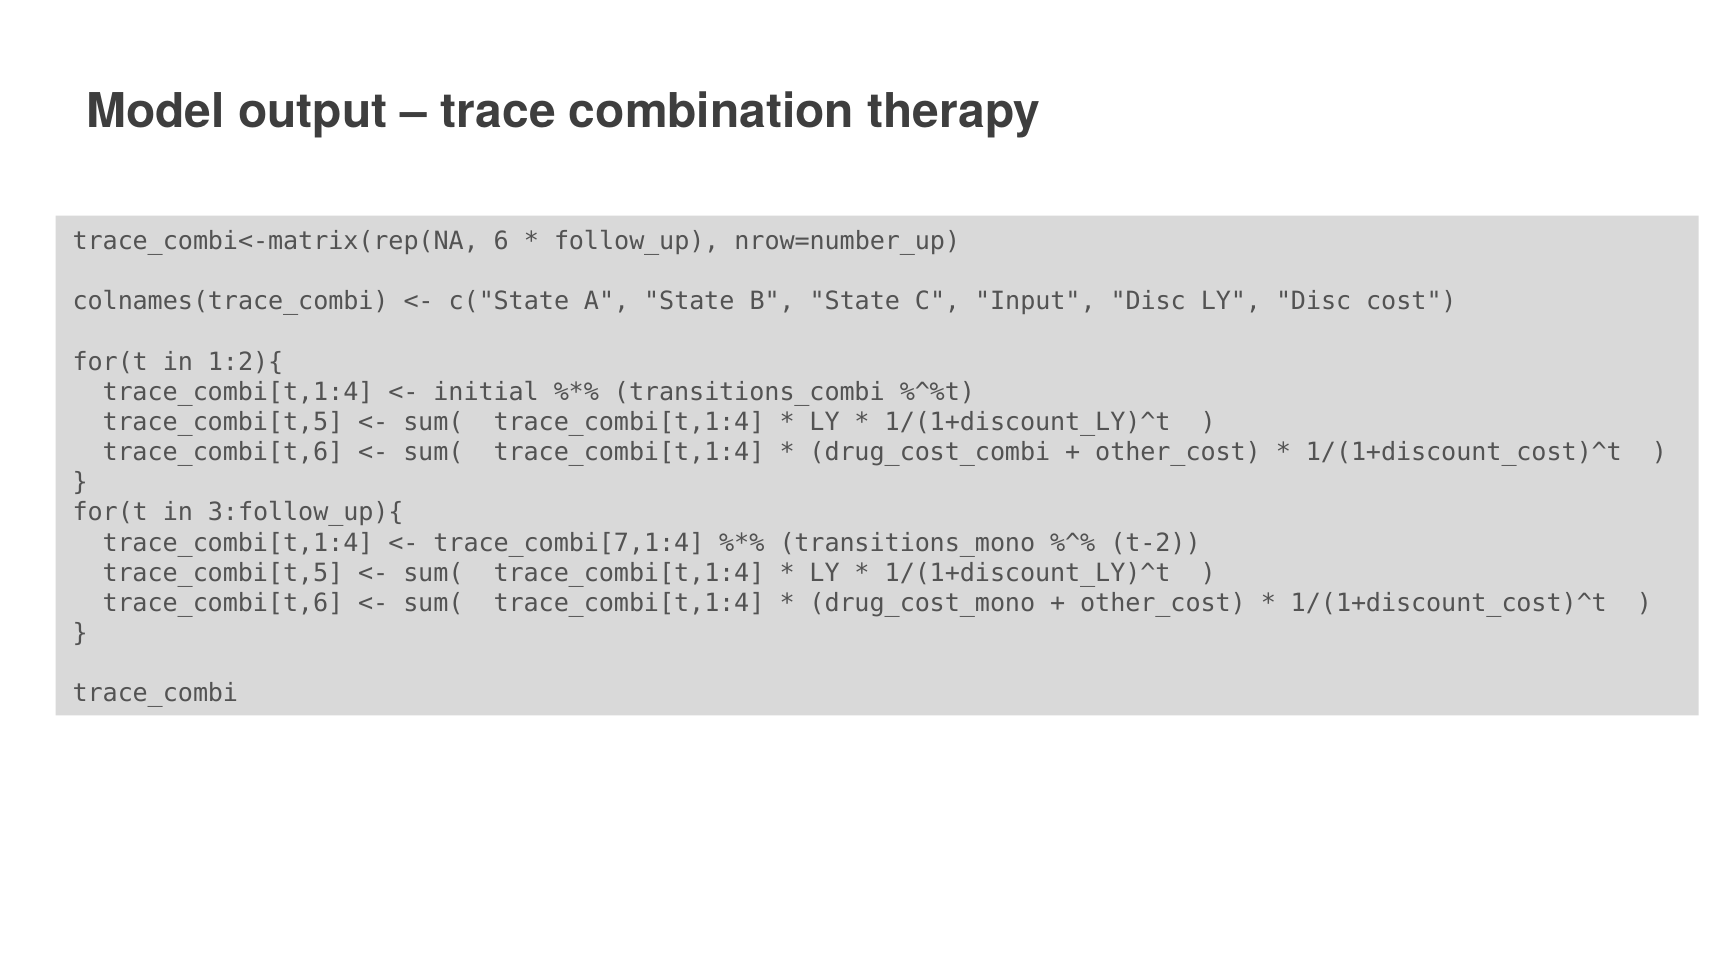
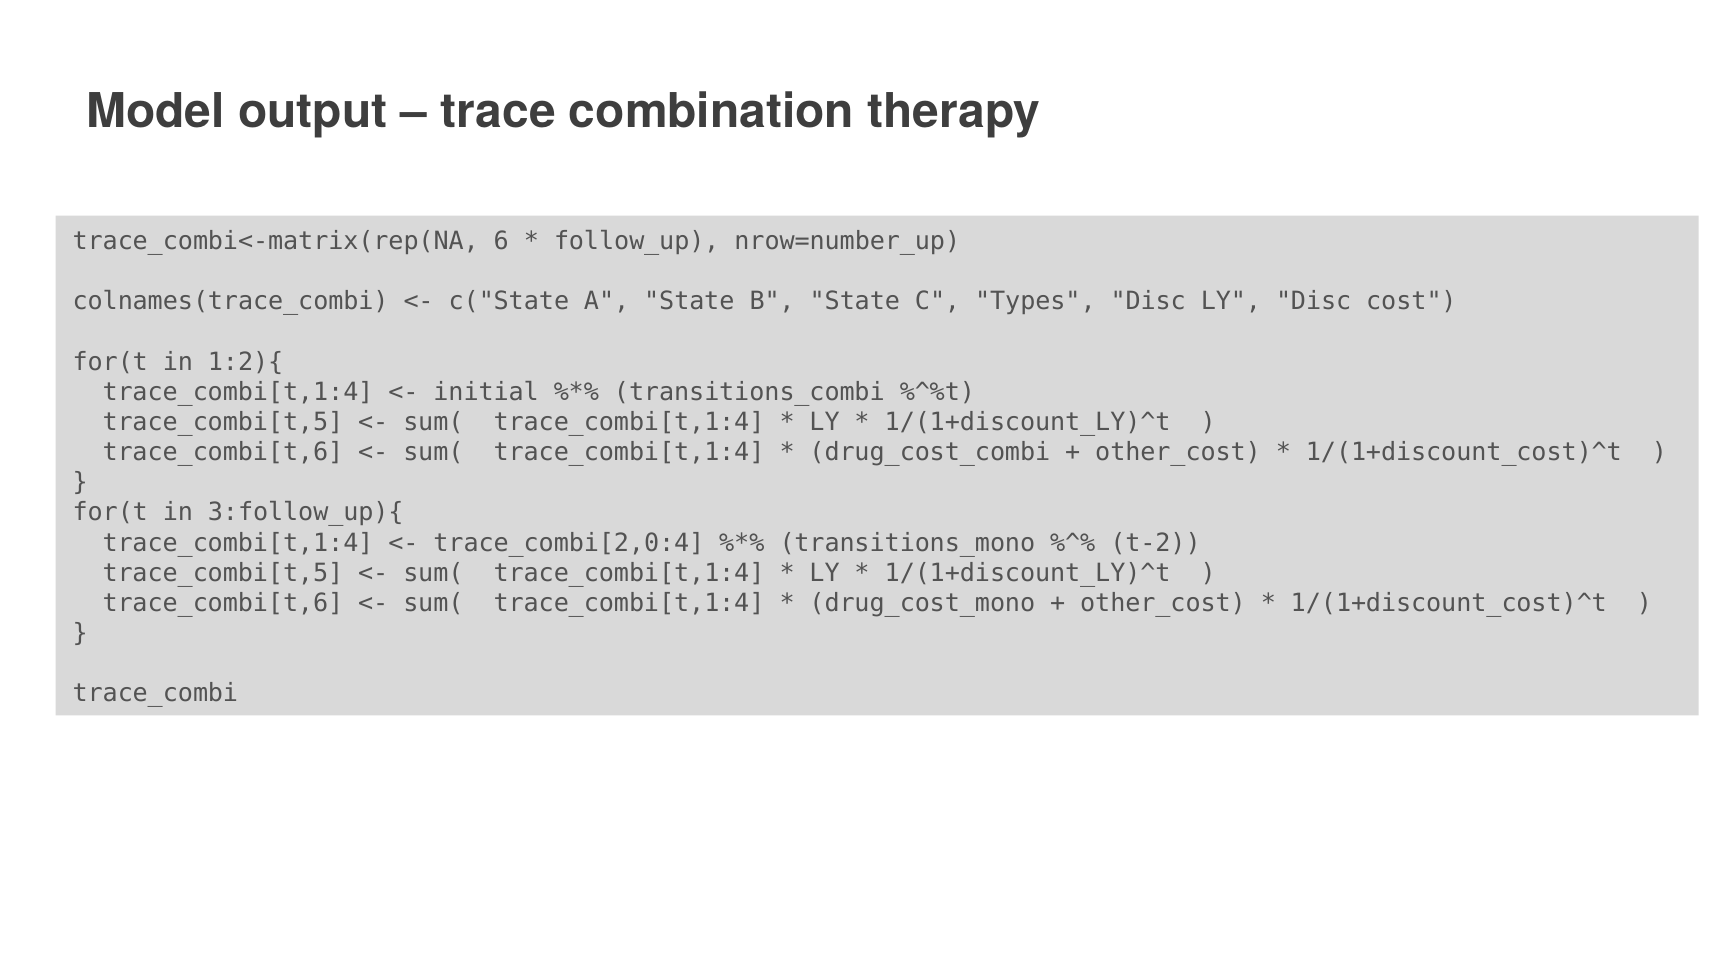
Input: Input -> Types
trace_combi[7,1:4: trace_combi[7,1:4 -> trace_combi[2,0:4
